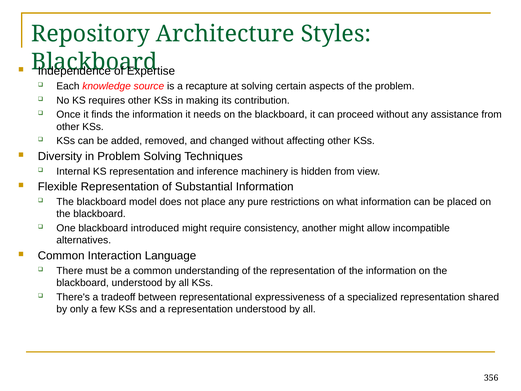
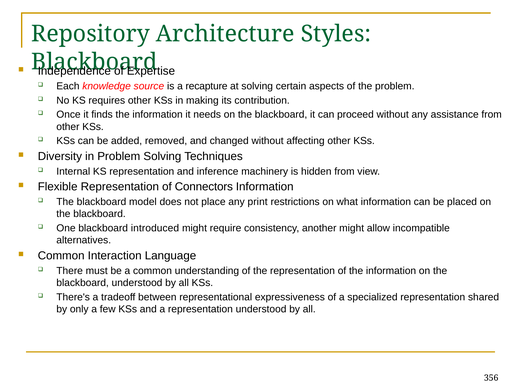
Substantial: Substantial -> Connectors
pure: pure -> print
